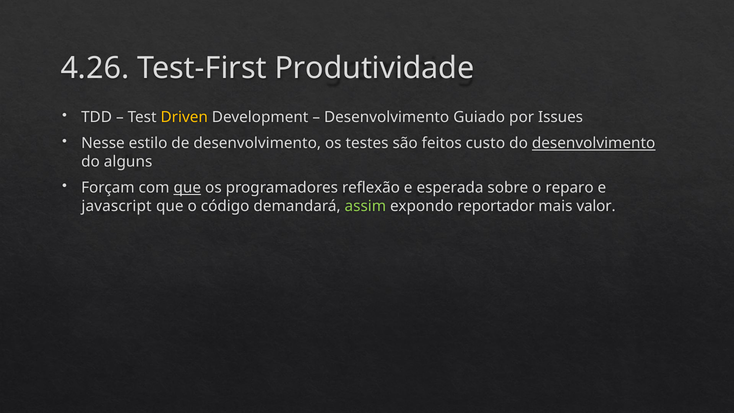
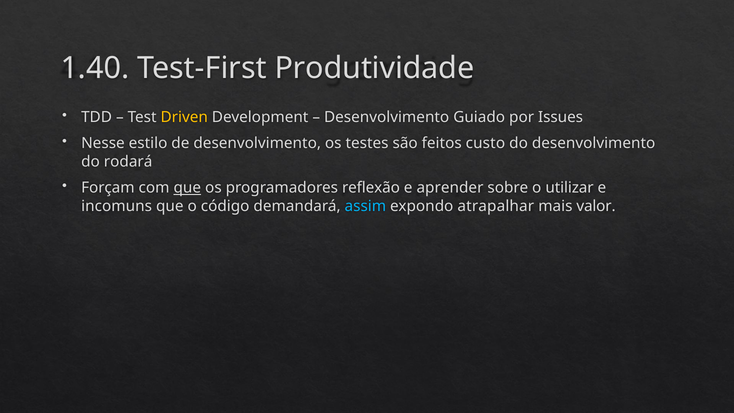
4.26: 4.26 -> 1.40
desenvolvimento at (594, 143) underline: present -> none
alguns: alguns -> rodará
esperada: esperada -> aprender
reparo: reparo -> utilizar
javascript: javascript -> incomuns
assim colour: light green -> light blue
reportador: reportador -> atrapalhar
